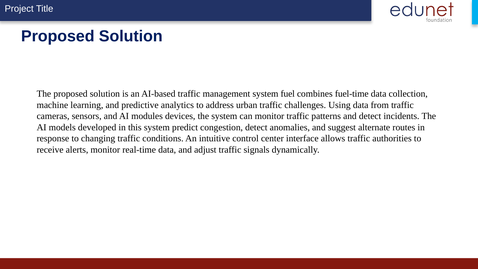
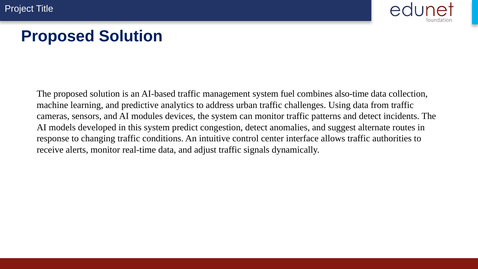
fuel-time: fuel-time -> also-time
